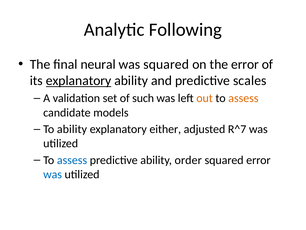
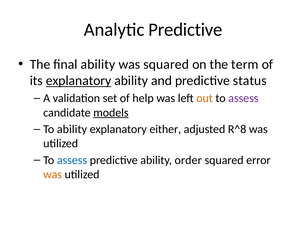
Analytic Following: Following -> Predictive
final neural: neural -> ability
the error: error -> term
scales: scales -> status
such: such -> help
assess at (243, 98) colour: orange -> purple
models underline: none -> present
R^7: R^7 -> R^8
was at (53, 174) colour: blue -> orange
